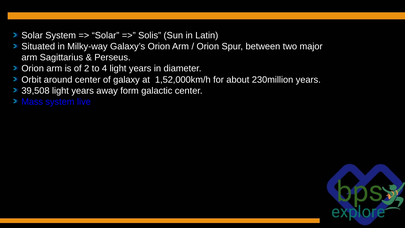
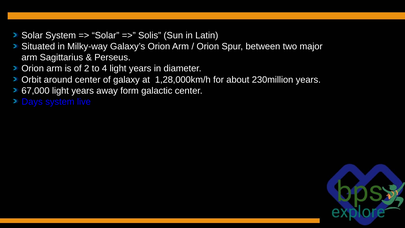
1,52,000km/h: 1,52,000km/h -> 1,28,000km/h
39,508: 39,508 -> 67,000
Mass: Mass -> Days
